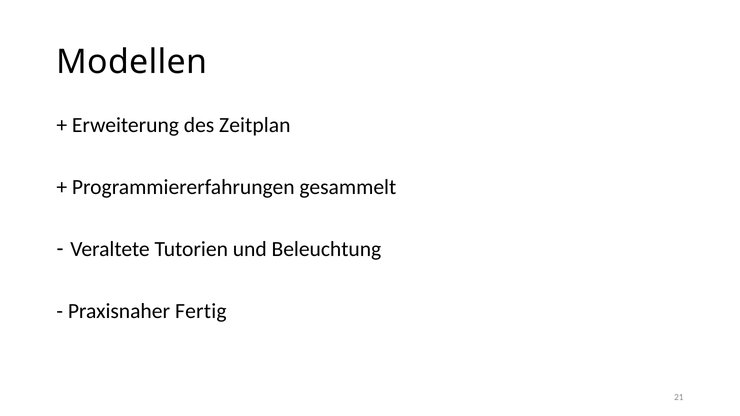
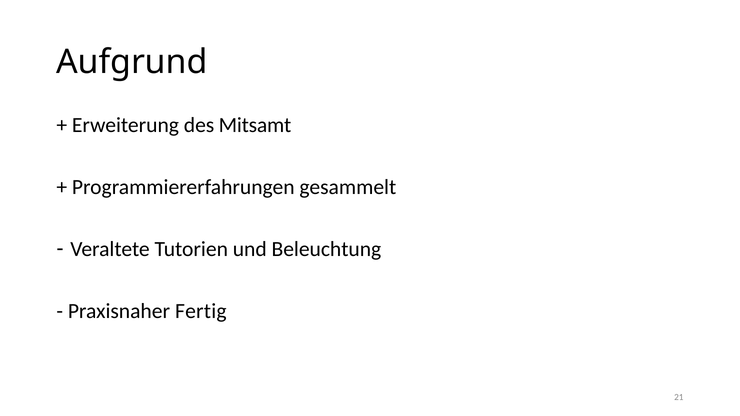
Modellen: Modellen -> Aufgrund
Zeitplan: Zeitplan -> Mitsamt
